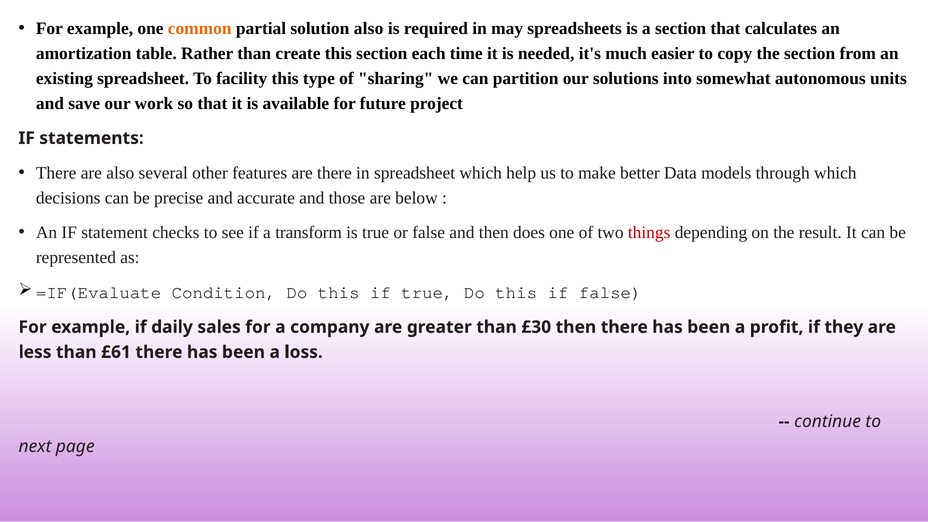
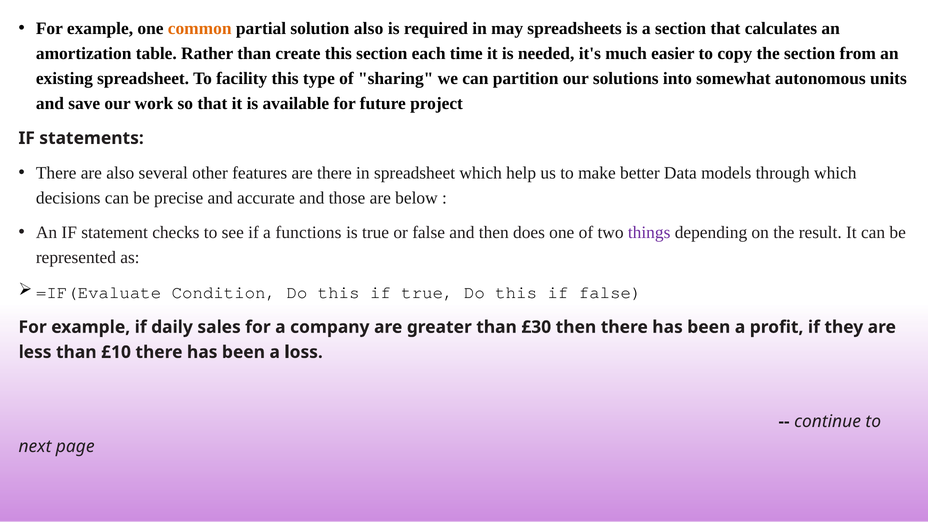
transform: transform -> functions
things colour: red -> purple
£61: £61 -> £10
